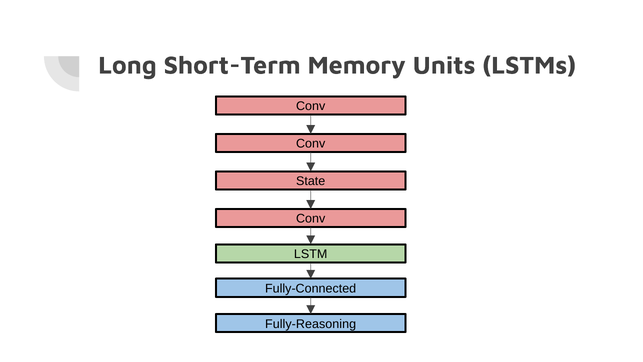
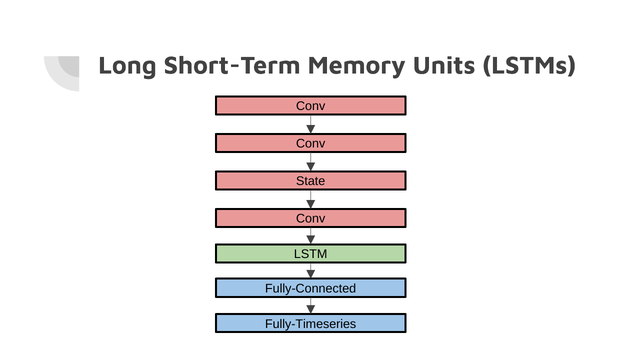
Fully-Reasoning: Fully-Reasoning -> Fully-Timeseries
